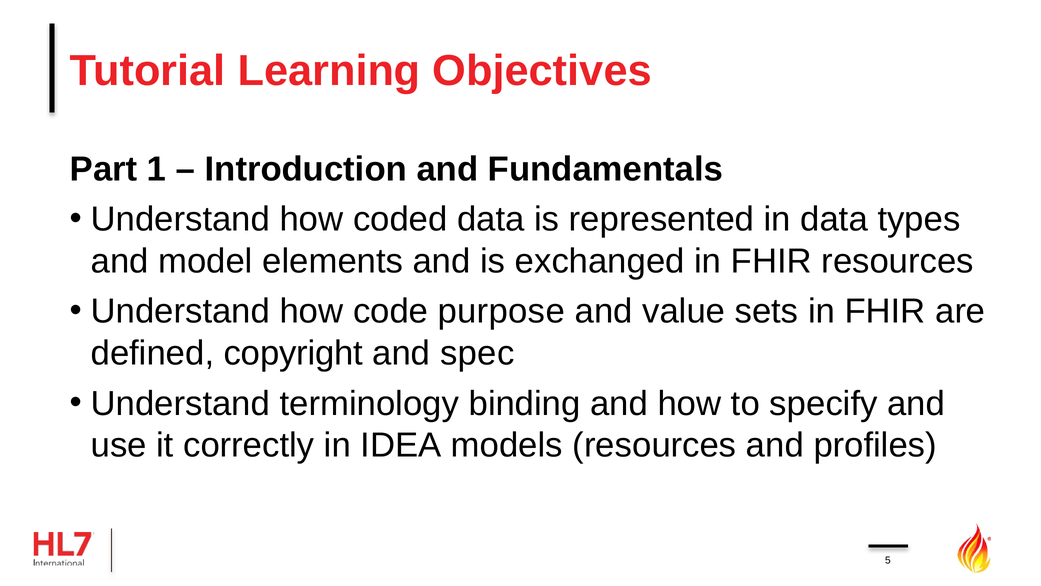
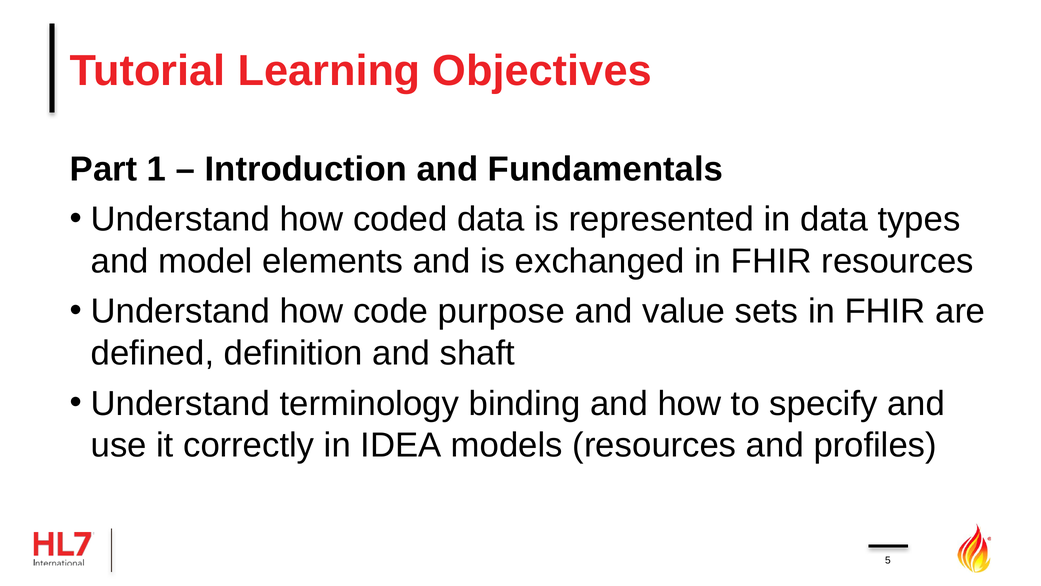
copyright: copyright -> definition
spec: spec -> shaft
